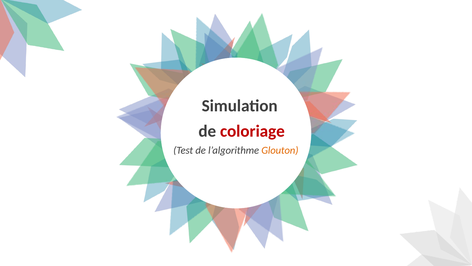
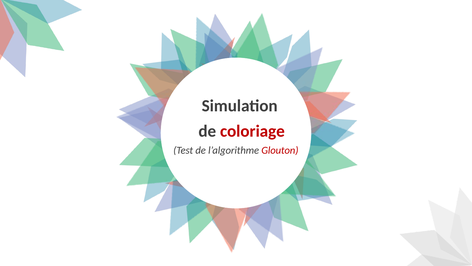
Glouton colour: orange -> red
